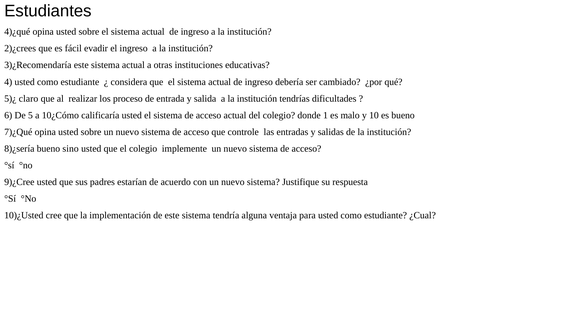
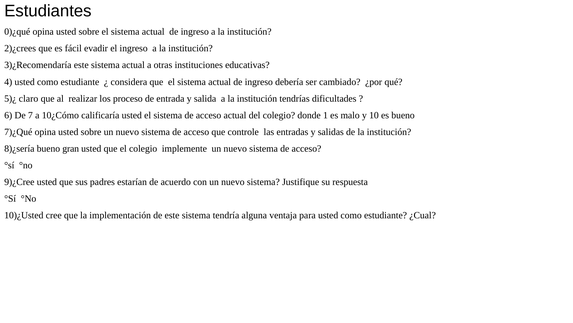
4)¿qué: 4)¿qué -> 0)¿qué
5: 5 -> 7
sino: sino -> gran
